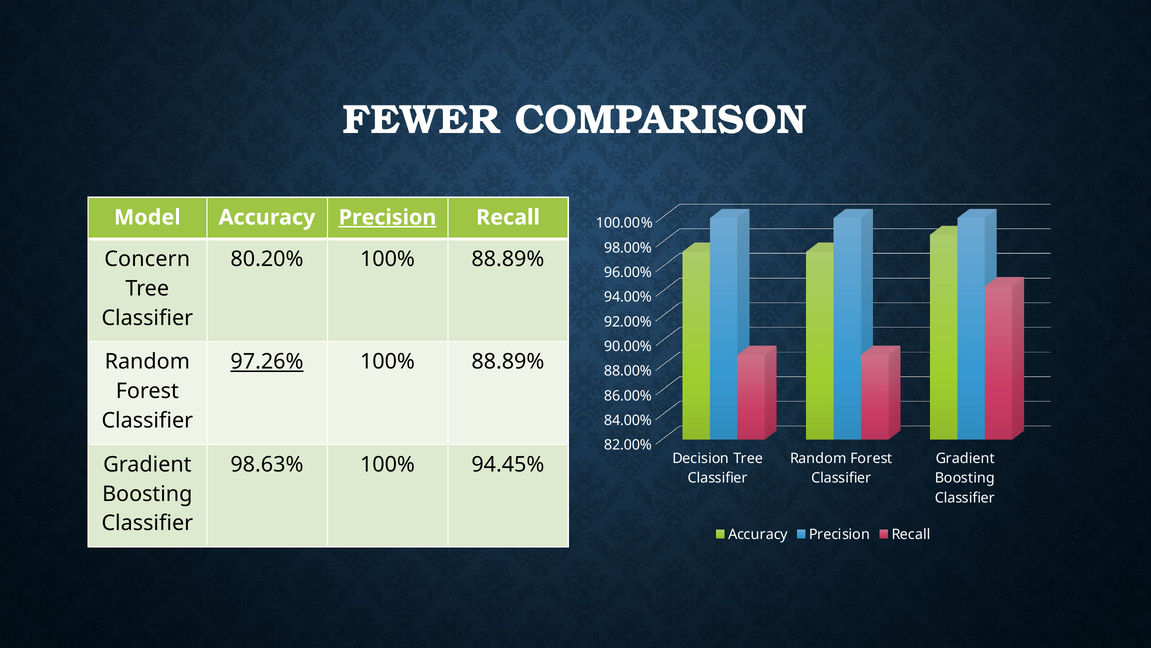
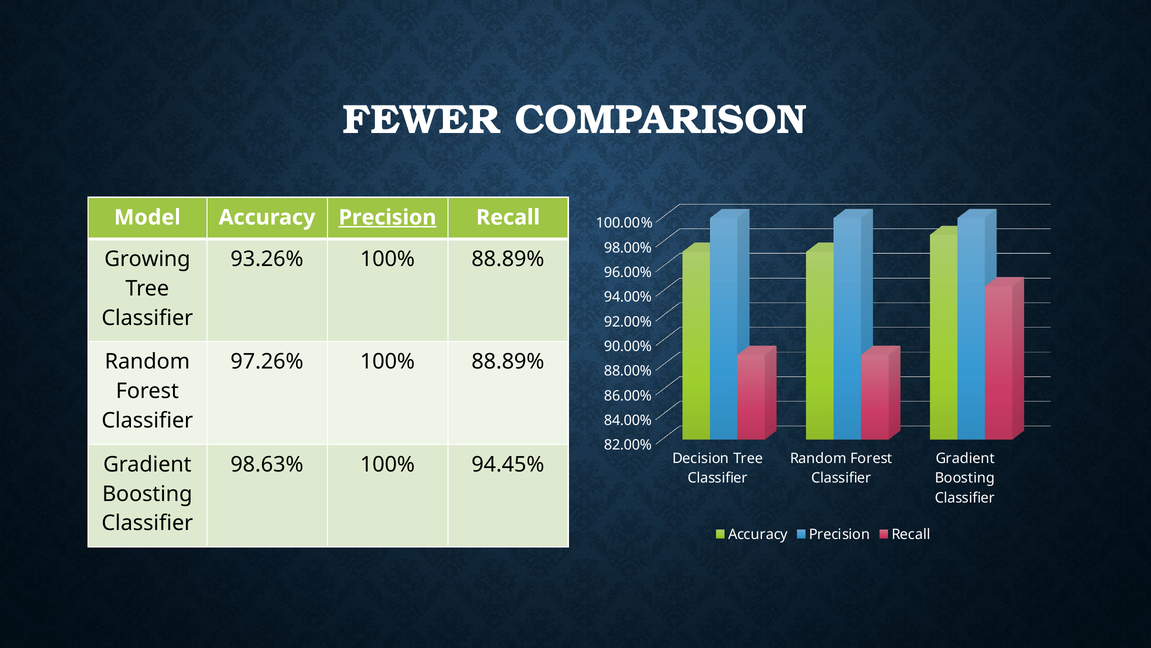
Concern: Concern -> Growing
80.20%: 80.20% -> 93.26%
97.26% underline: present -> none
